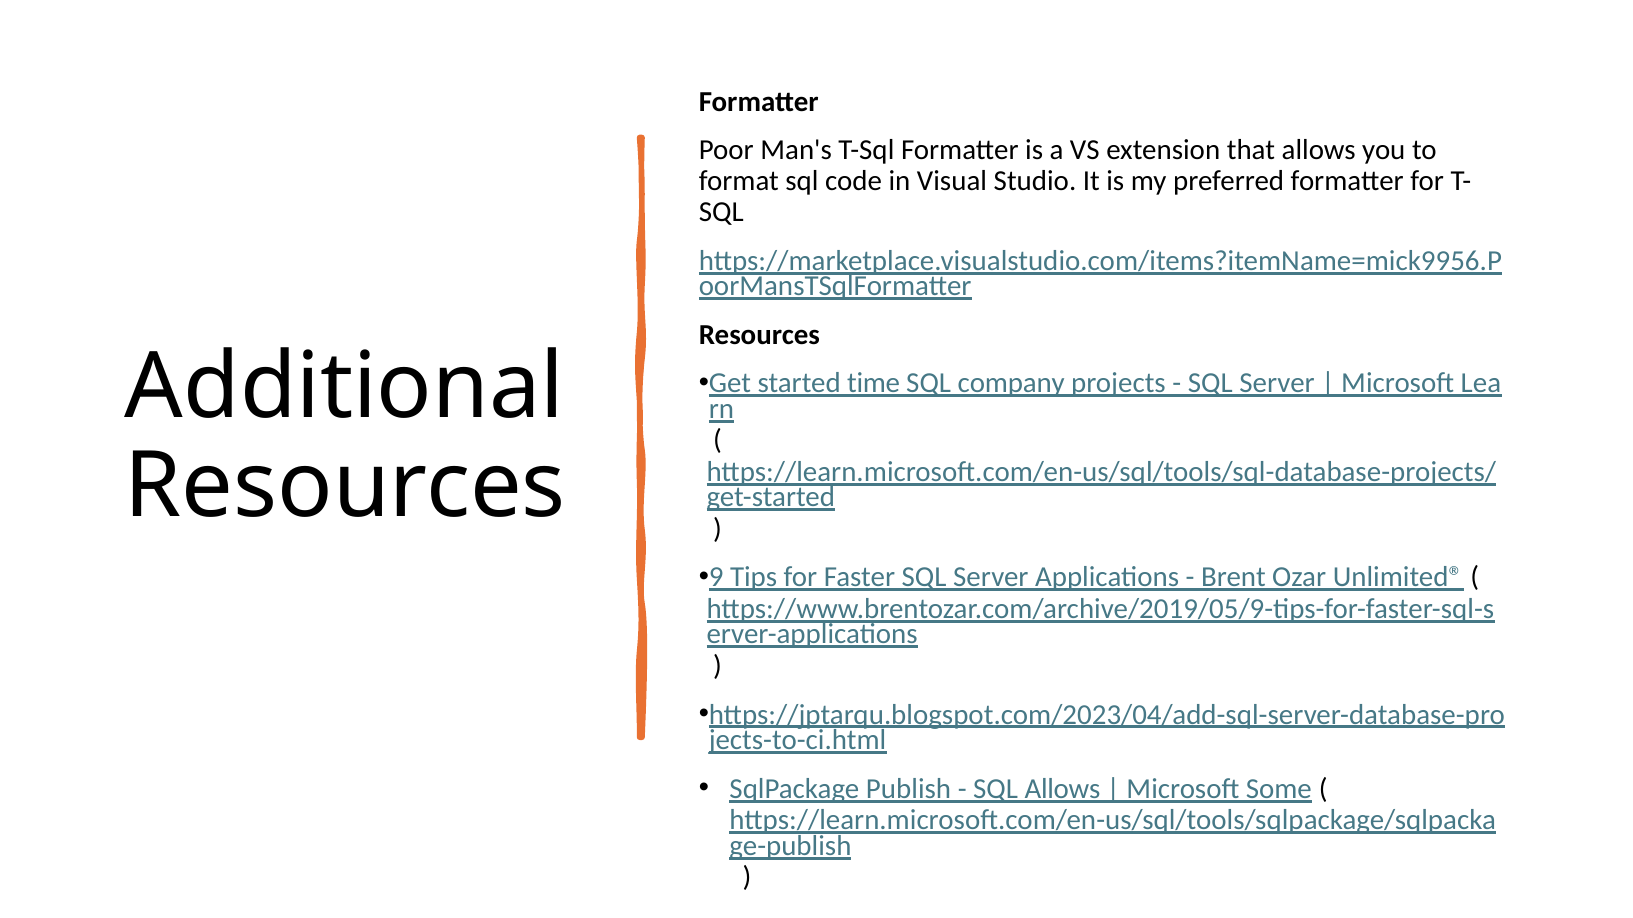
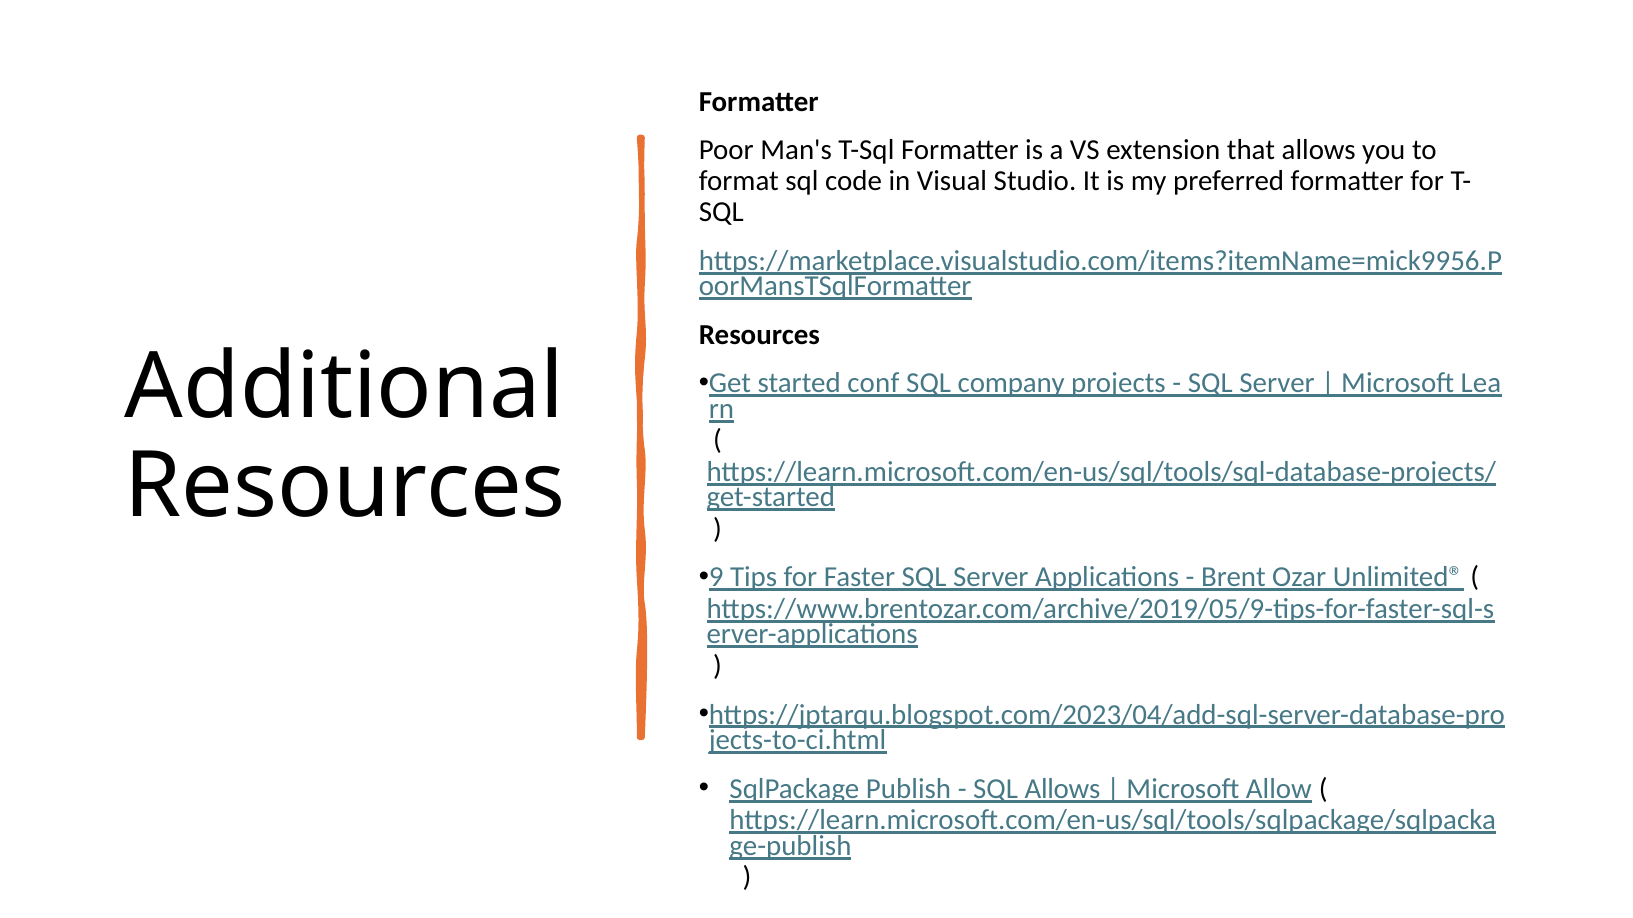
time: time -> conf
Some: Some -> Allow
